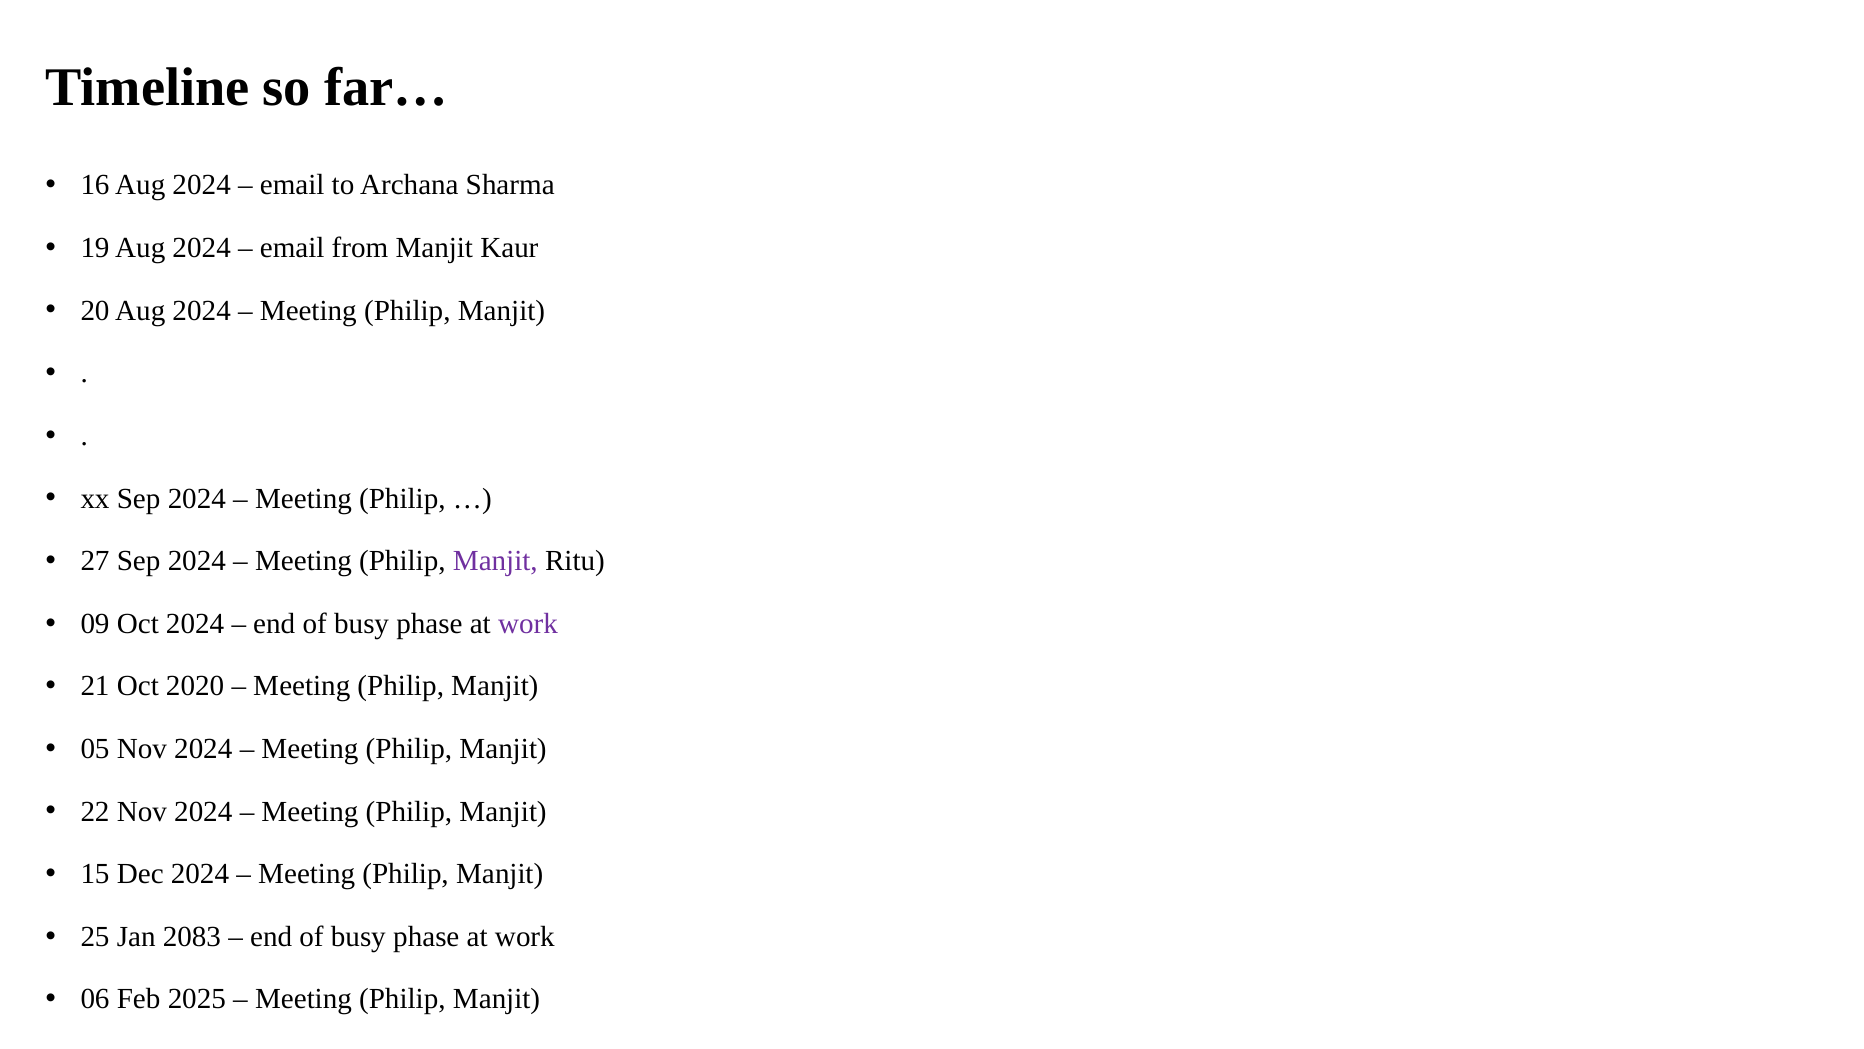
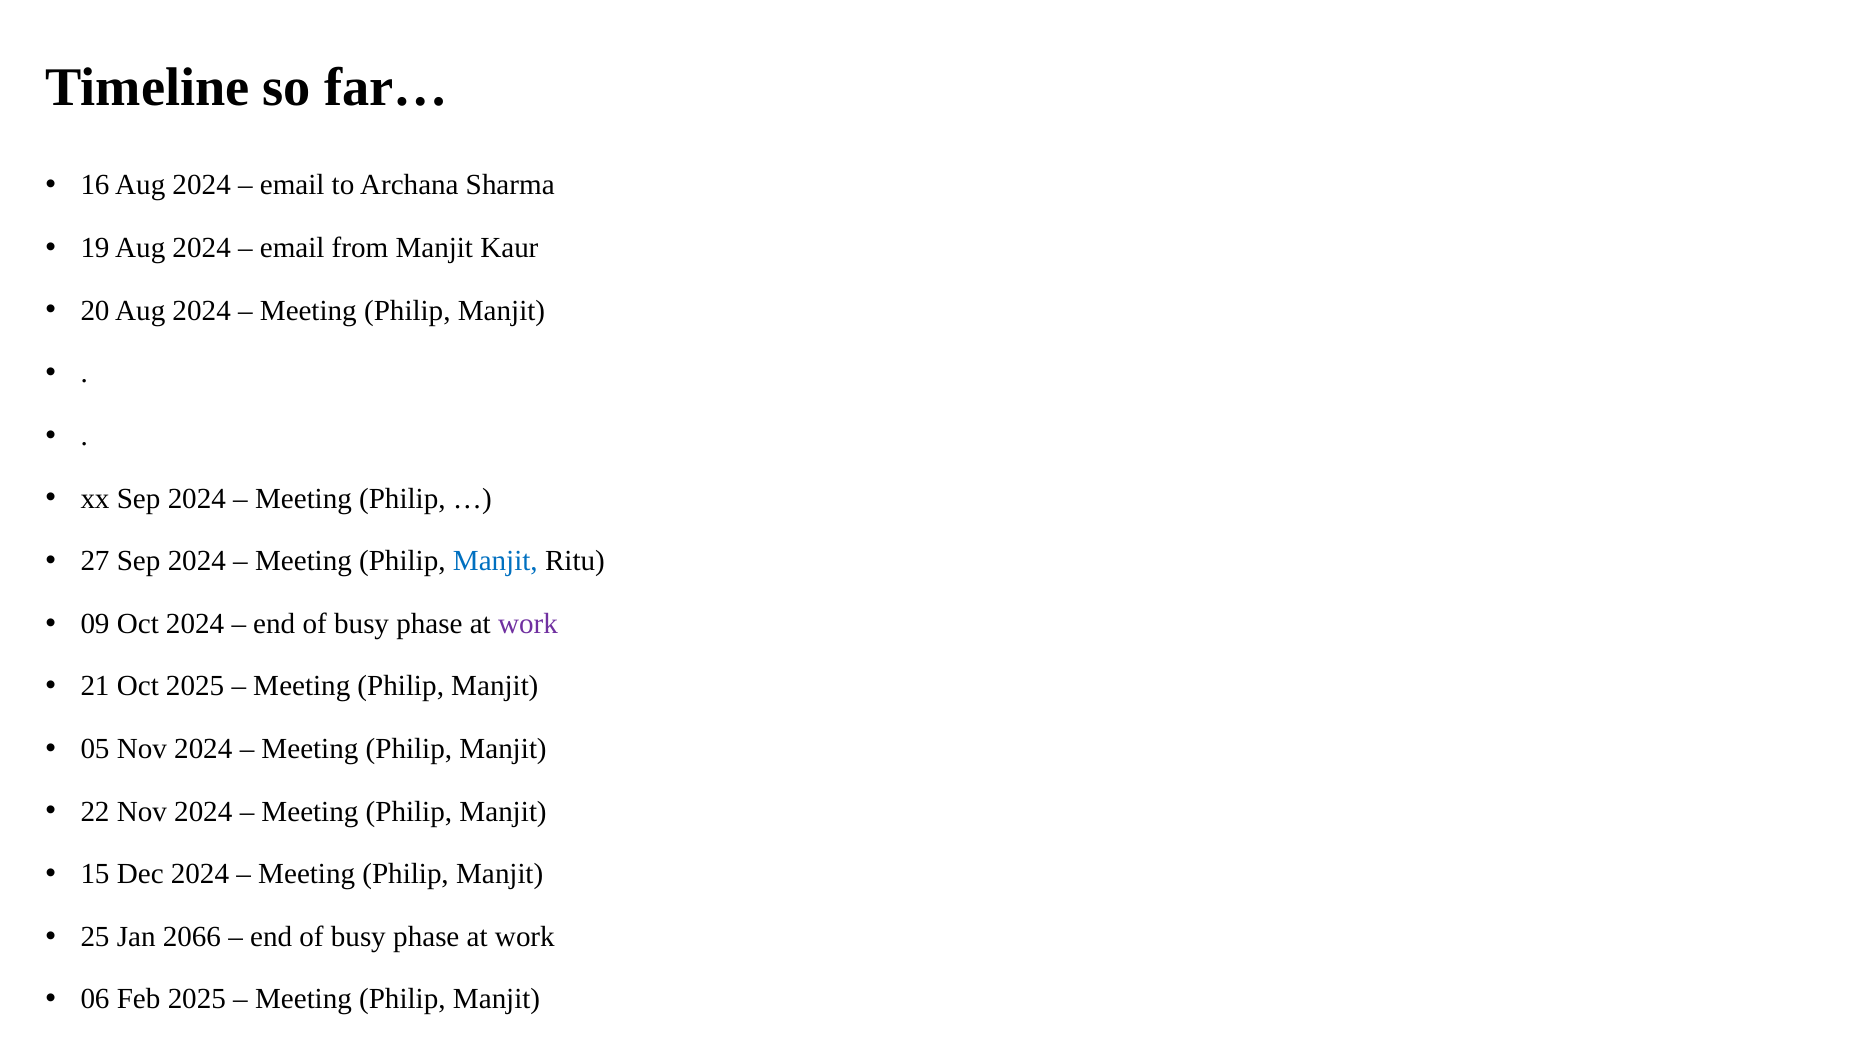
Manjit at (495, 561) colour: purple -> blue
Oct 2020: 2020 -> 2025
2083: 2083 -> 2066
